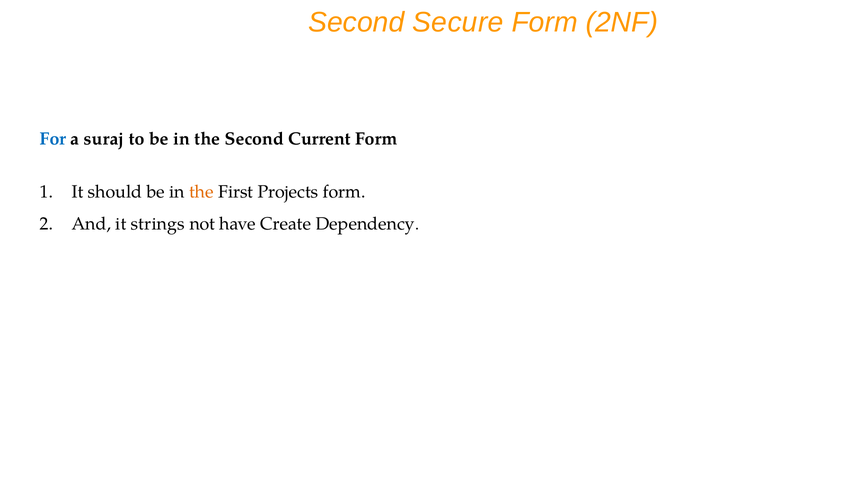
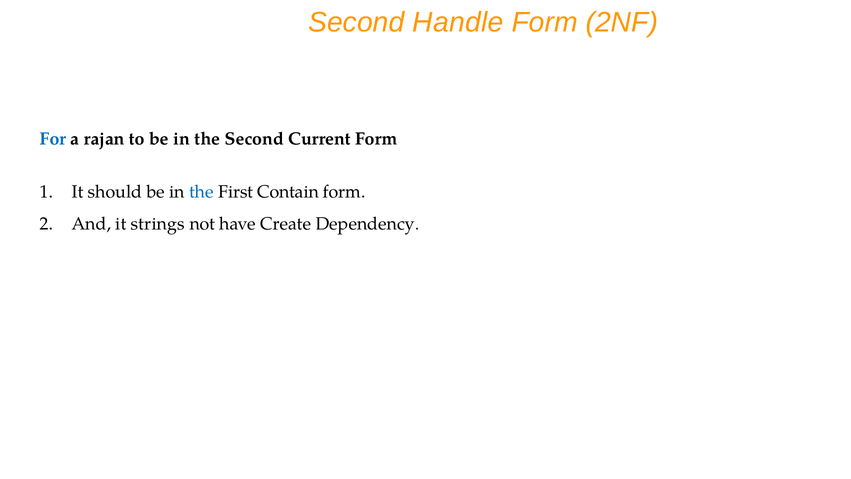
Secure: Secure -> Handle
suraj: suraj -> rajan
the at (202, 192) colour: orange -> blue
Projects: Projects -> Contain
